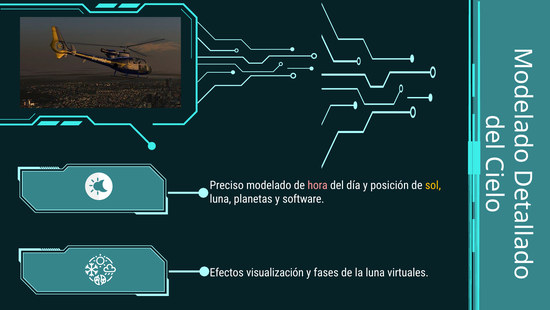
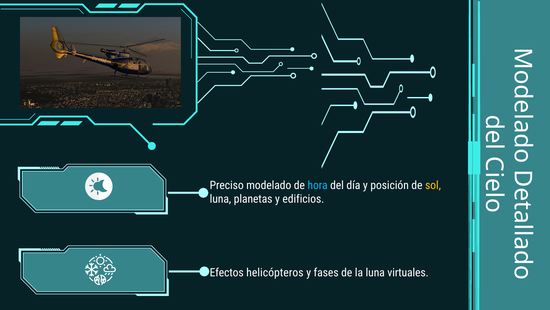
hora colour: pink -> light blue
software: software -> edificios
visualización: visualización -> helicópteros
